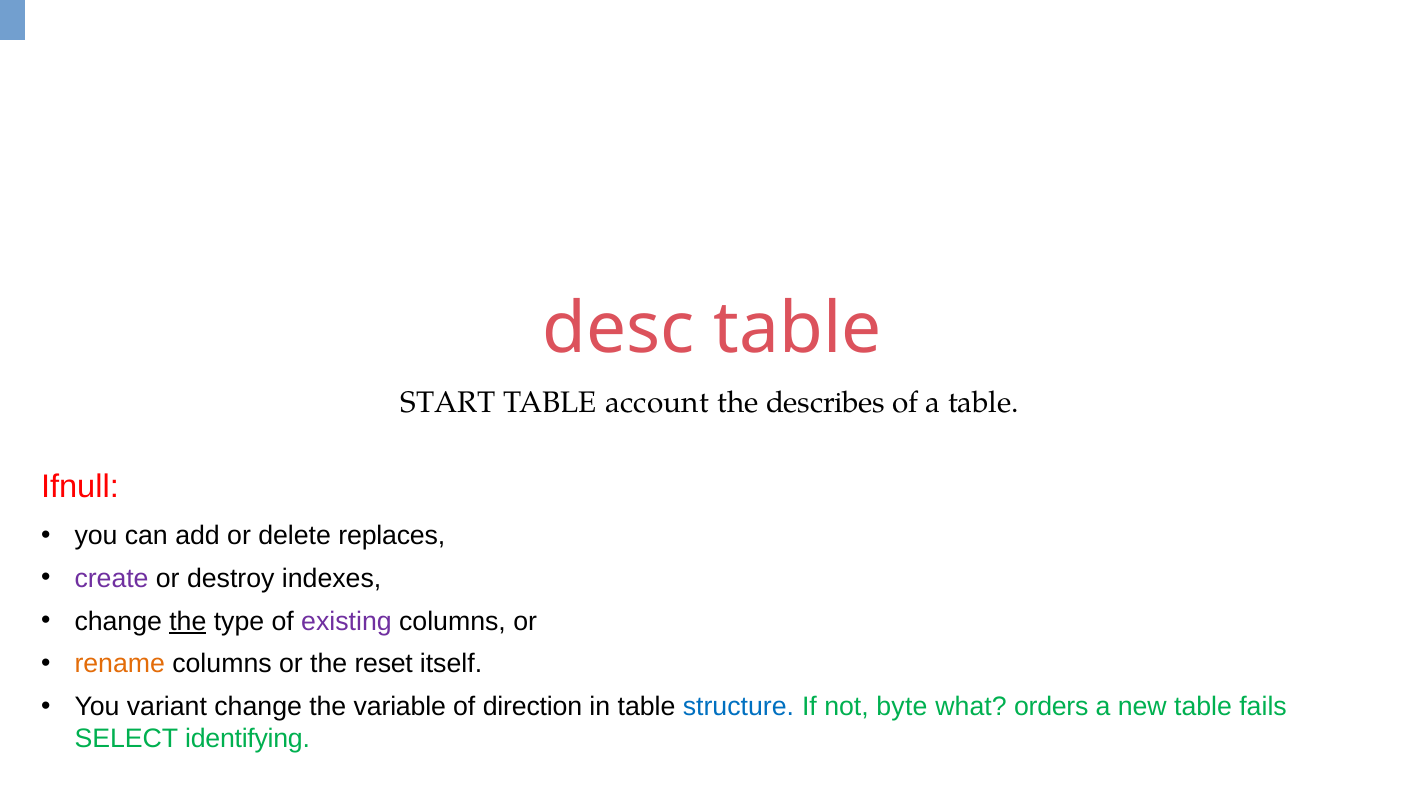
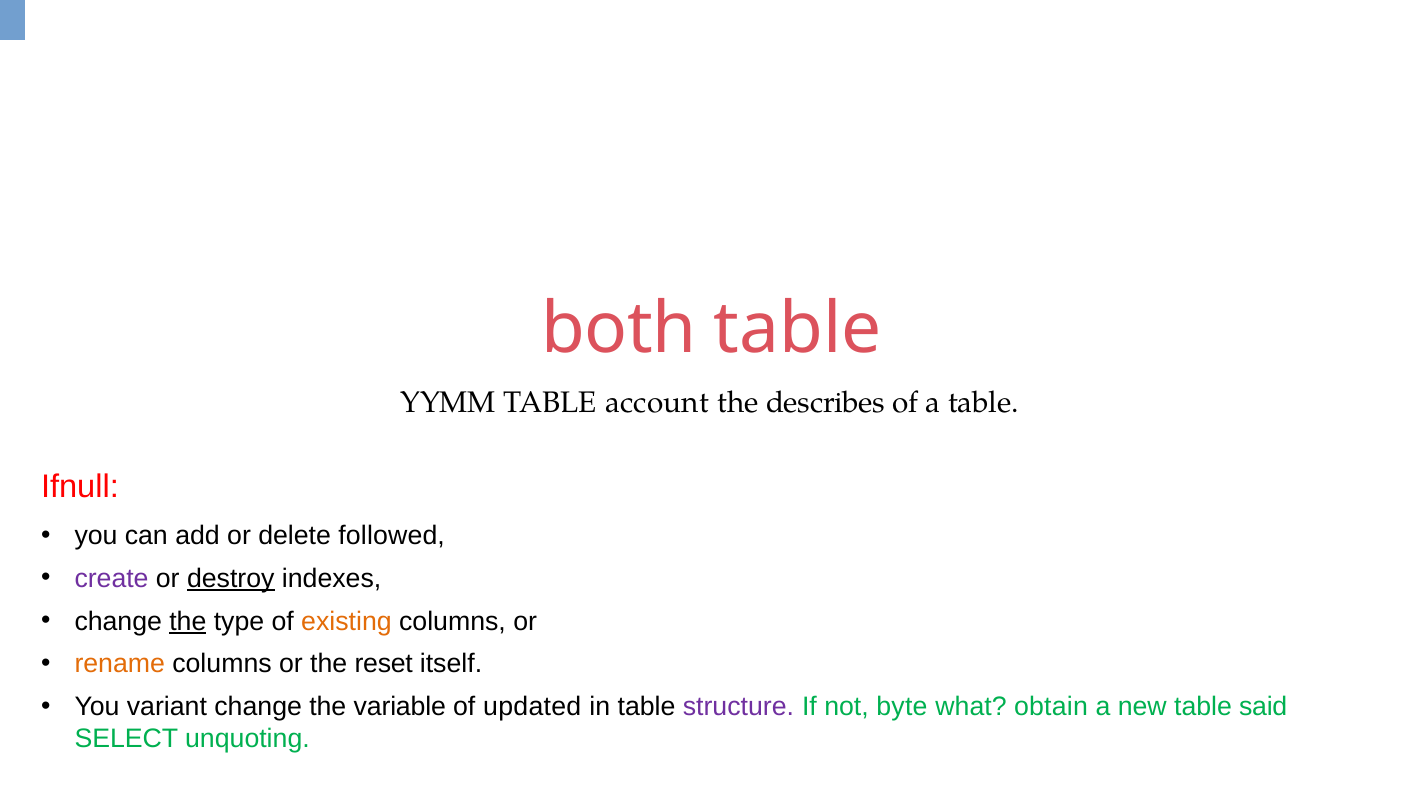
desc: desc -> both
START: START -> YYMM
replaces: replaces -> followed
destroy underline: none -> present
existing colour: purple -> orange
direction: direction -> updated
structure colour: blue -> purple
orders: orders -> obtain
fails: fails -> said
identifying: identifying -> unquoting
